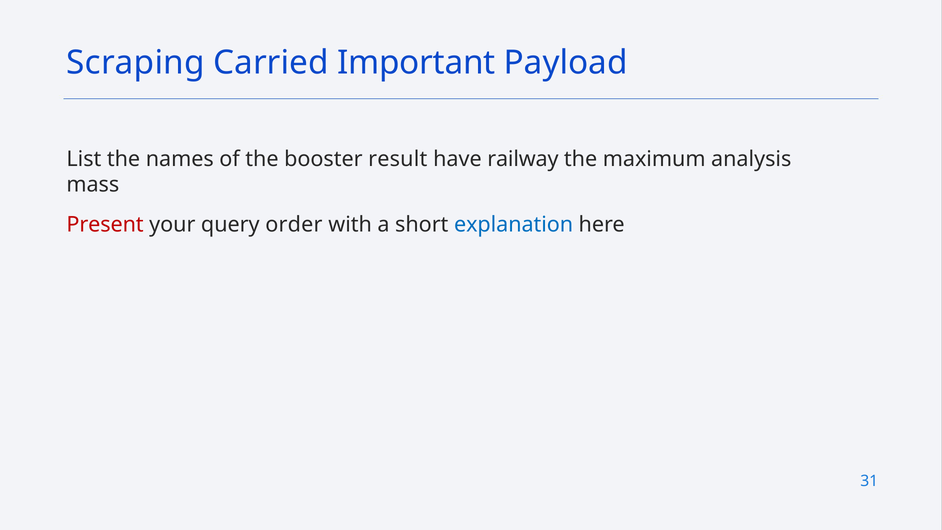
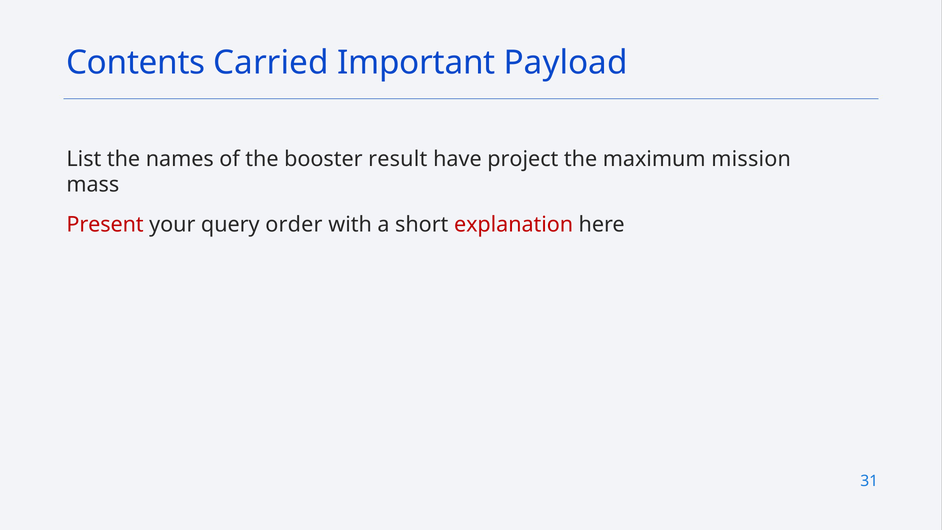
Scraping: Scraping -> Contents
railway: railway -> project
analysis: analysis -> mission
explanation colour: blue -> red
